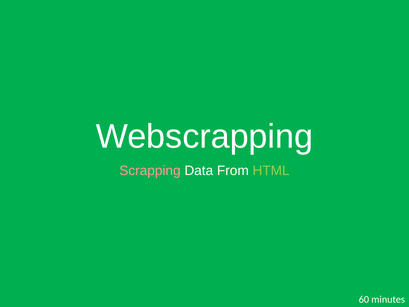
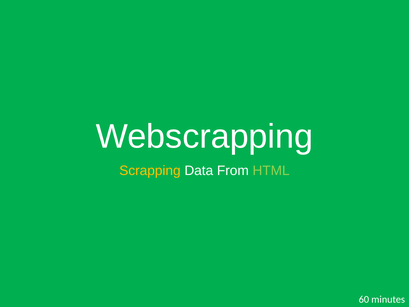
Scrapping colour: pink -> yellow
